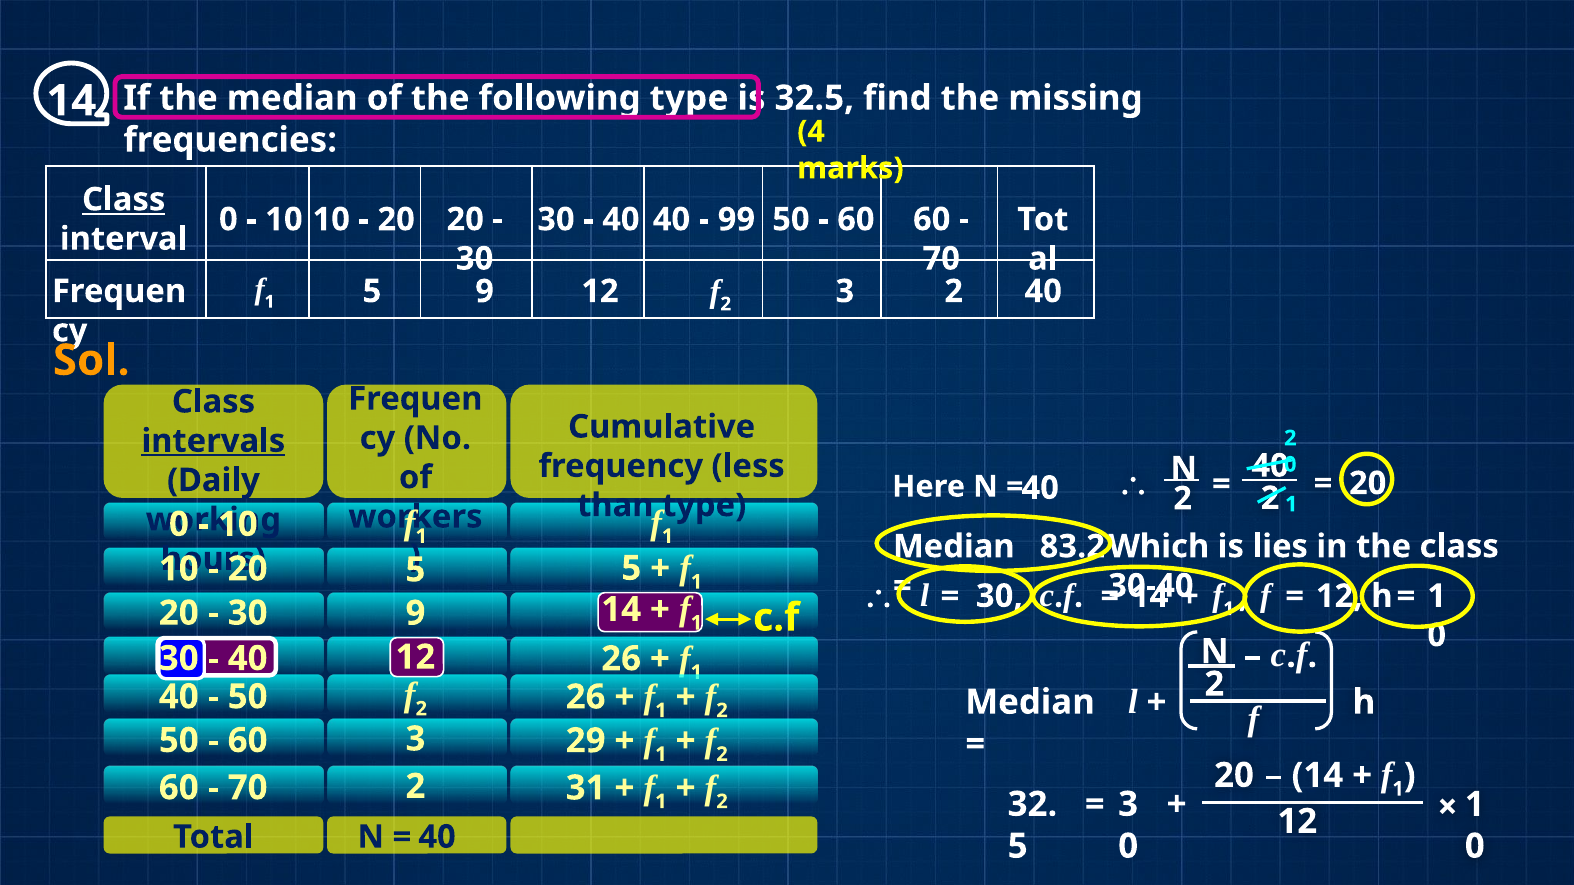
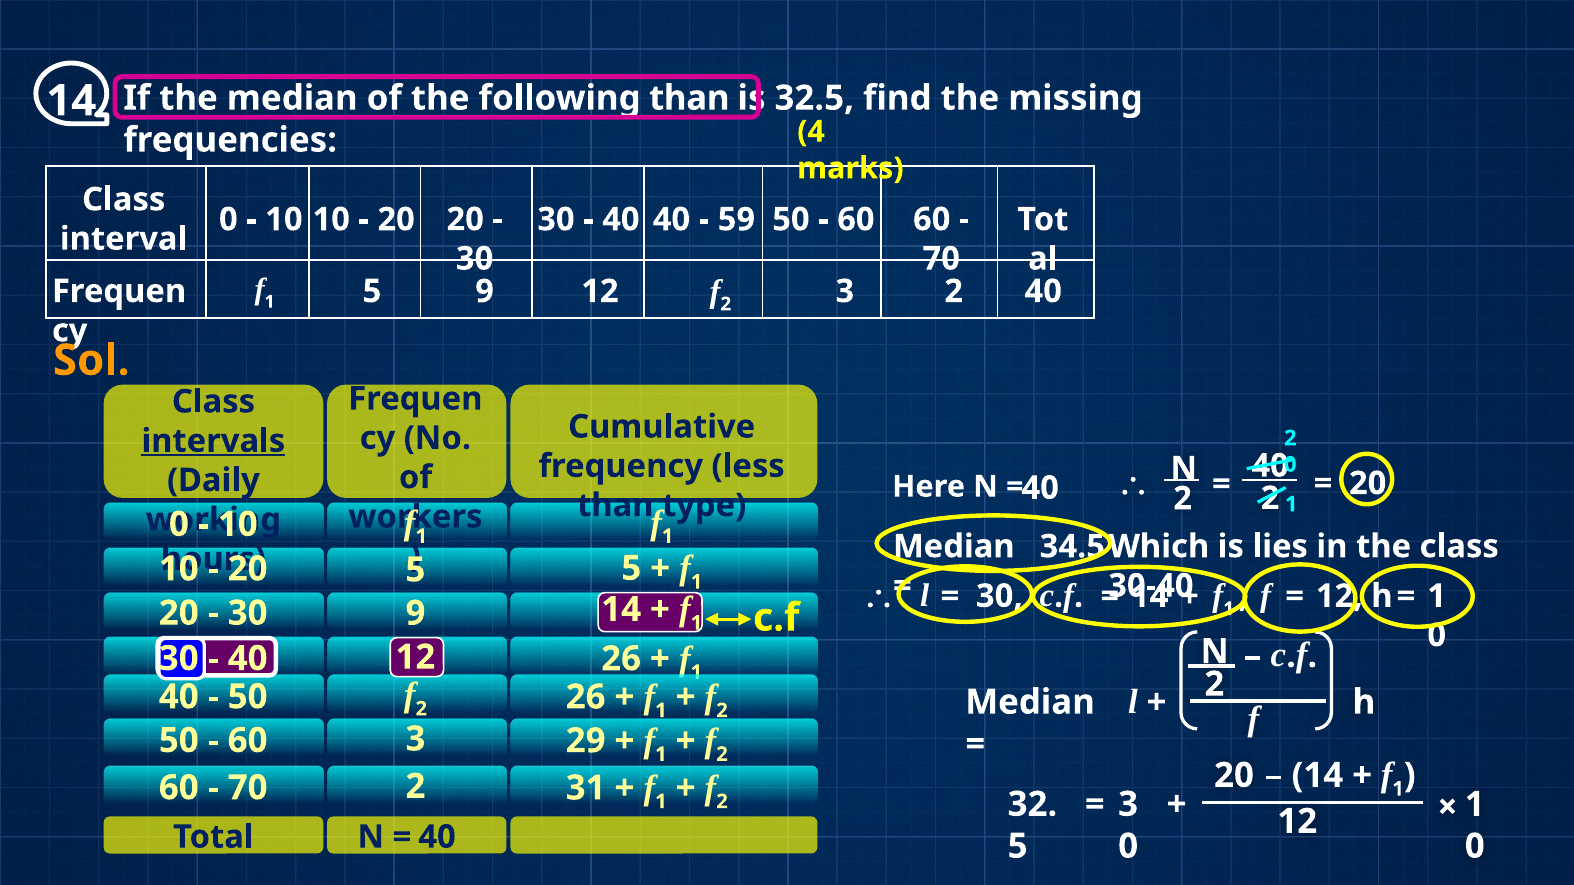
following type: type -> than
Class at (124, 200) underline: present -> none
99: 99 -> 59
83.2: 83.2 -> 34.5
